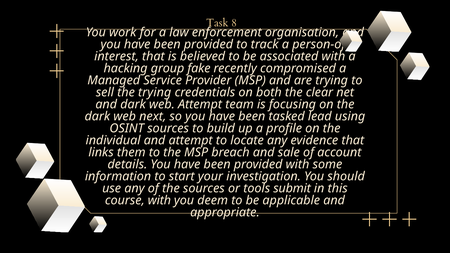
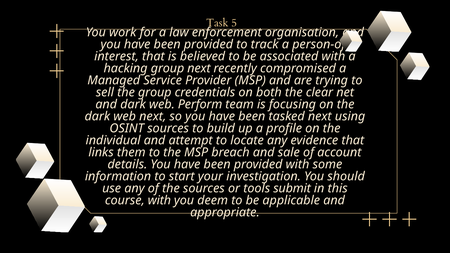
8: 8 -> 5
group fake: fake -> next
the trying: trying -> group
web Attempt: Attempt -> Perform
tasked lead: lead -> next
